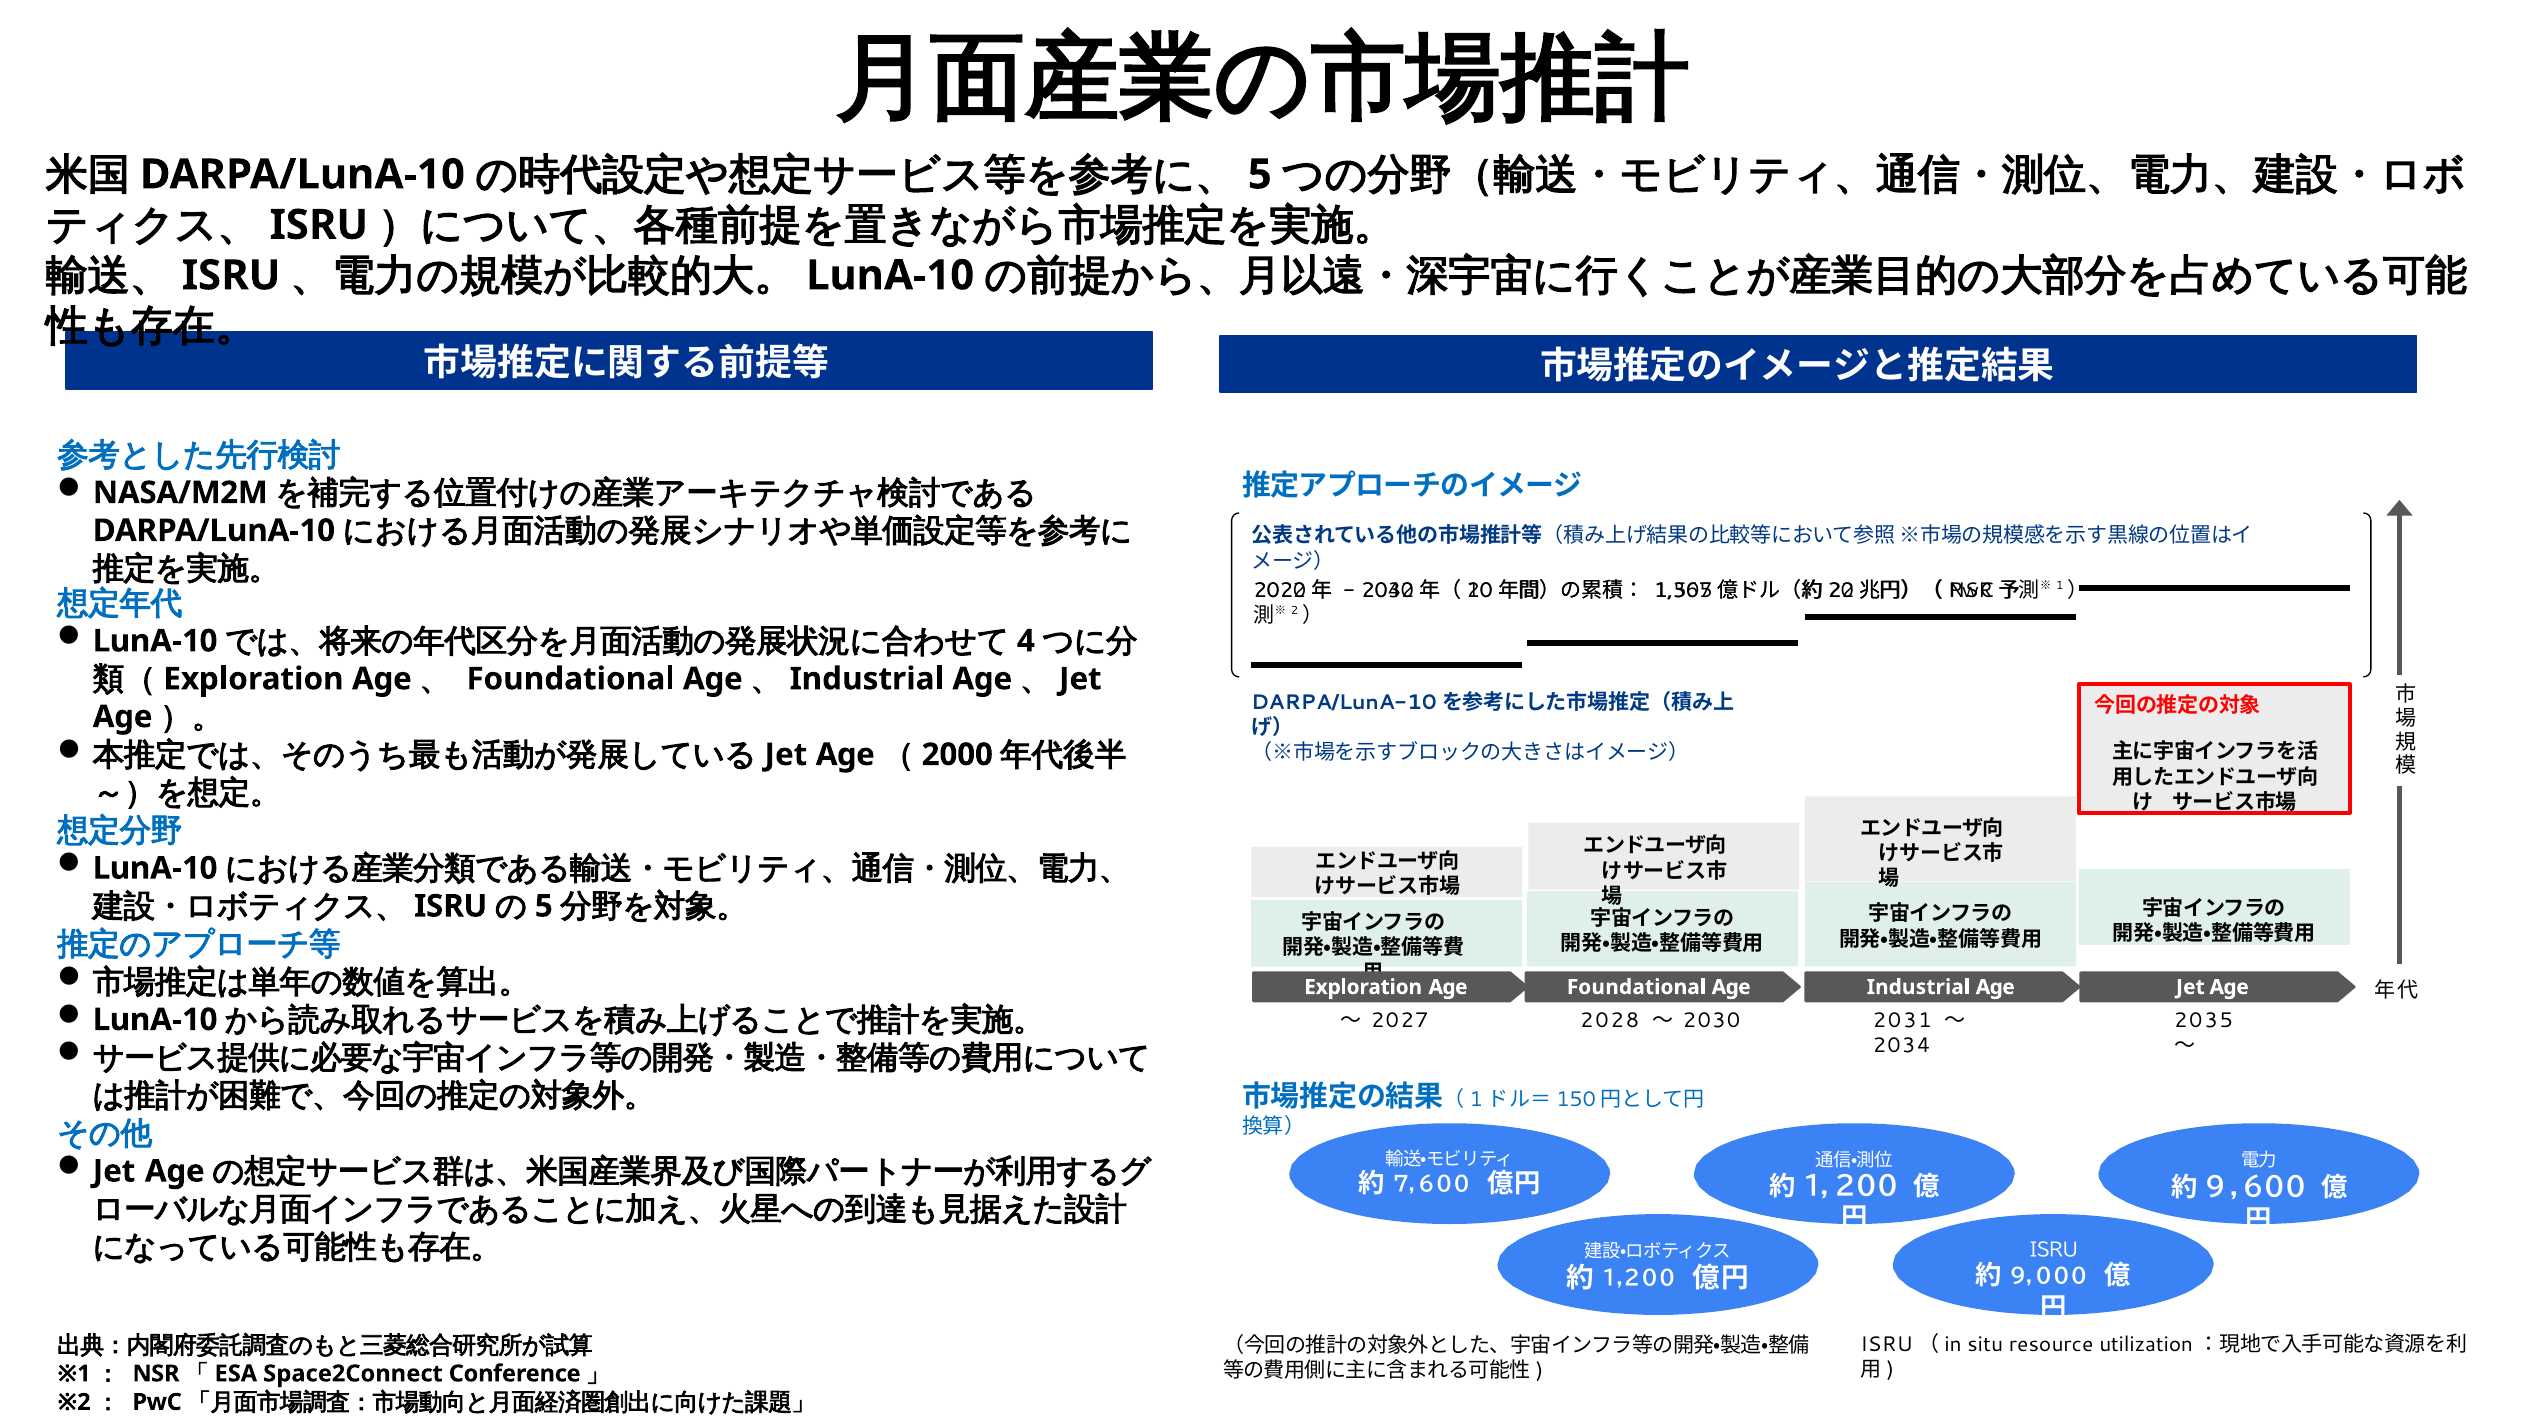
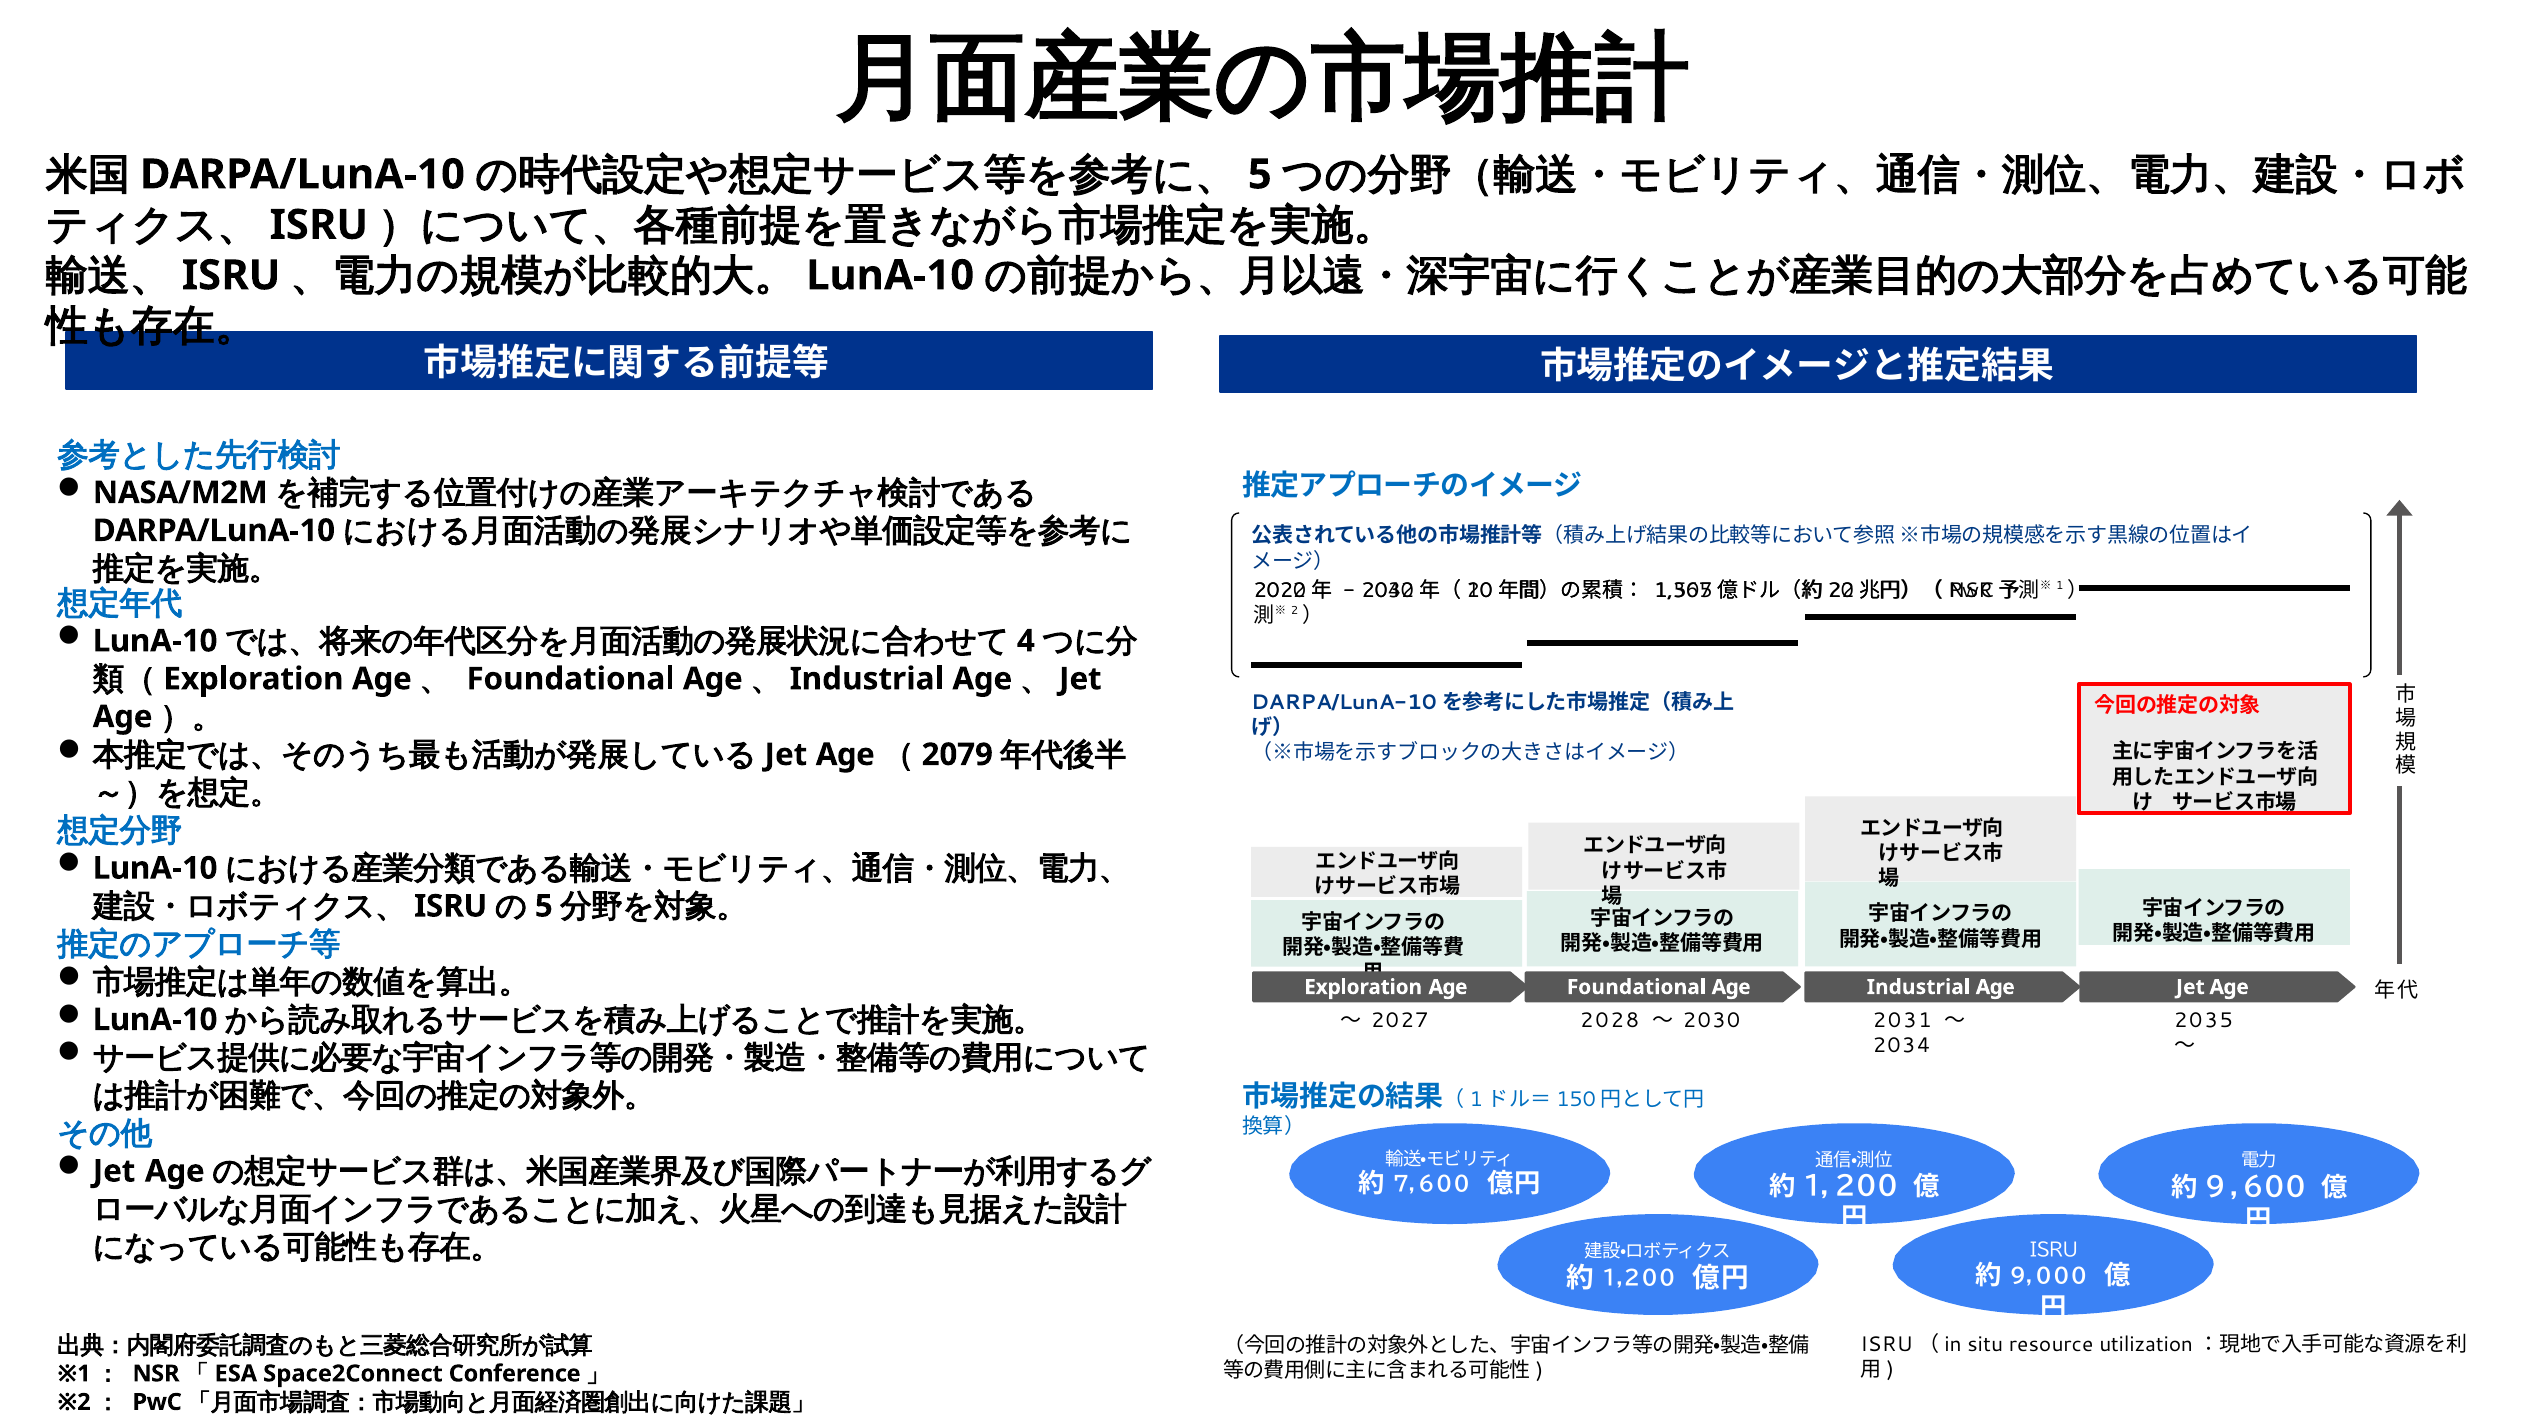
2000: 2000 -> 2079
